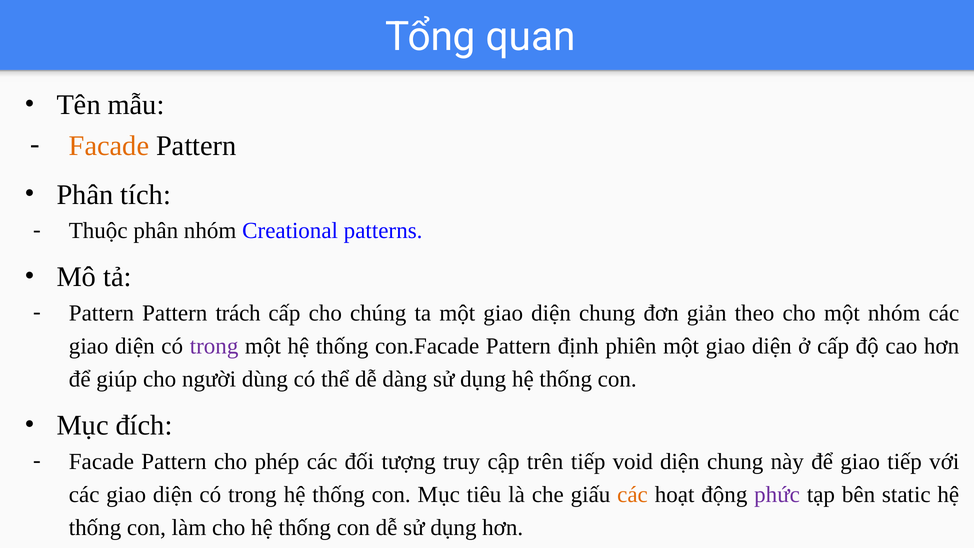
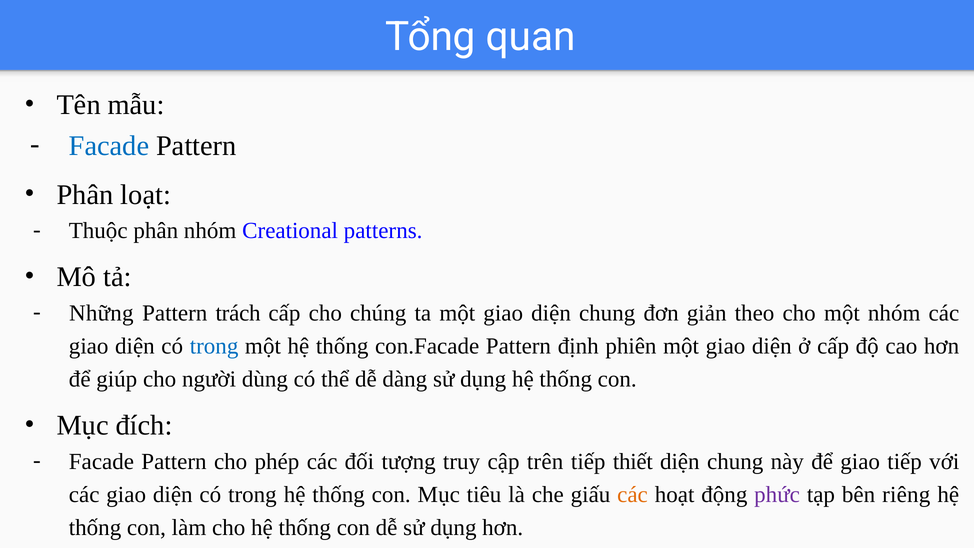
Facade at (109, 146) colour: orange -> blue
tích: tích -> loạt
Pattern at (101, 313): Pattern -> Những
trong at (214, 346) colour: purple -> blue
void: void -> thiết
static: static -> riêng
